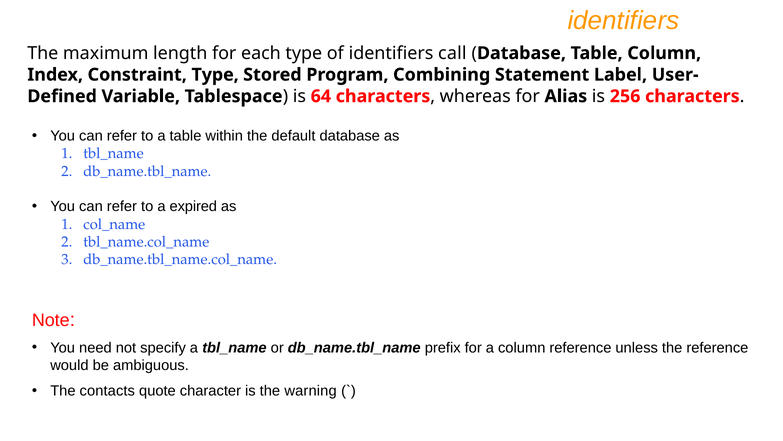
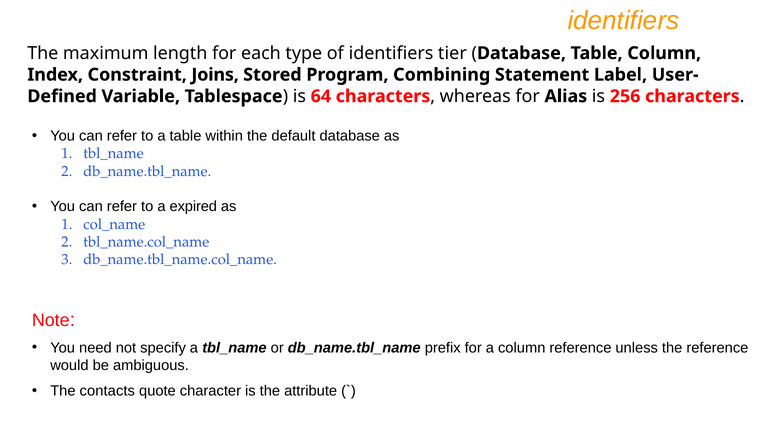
call: call -> tier
Constraint Type: Type -> Joins
warning: warning -> attribute
